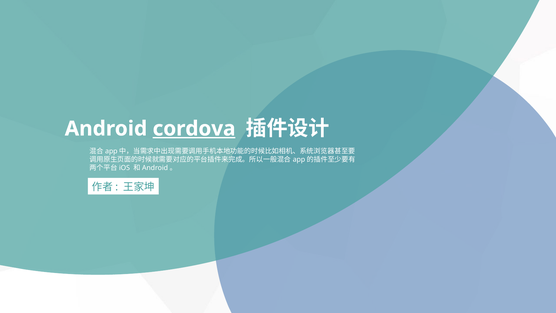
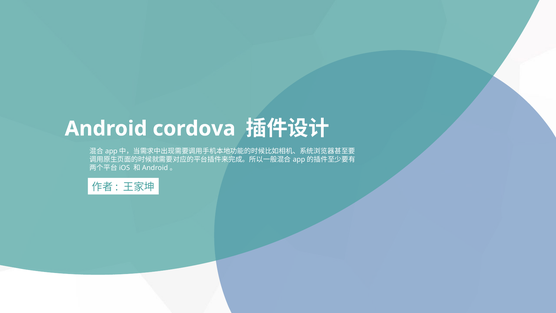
cordova underline: present -> none
